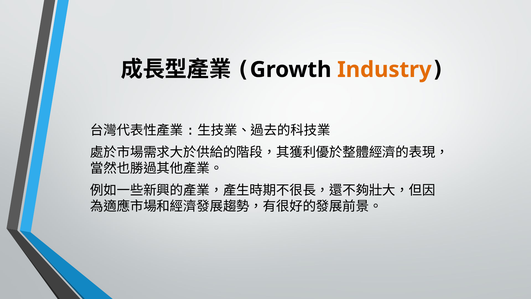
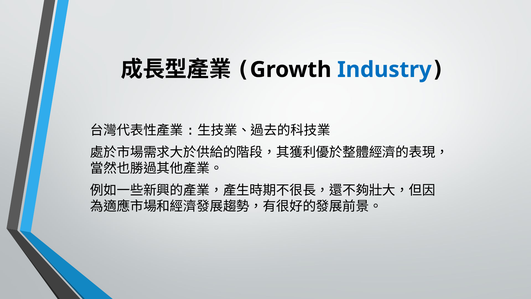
Industry colour: orange -> blue
